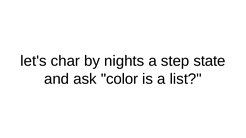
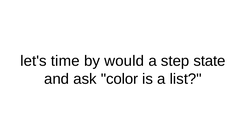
char: char -> time
nights: nights -> would
